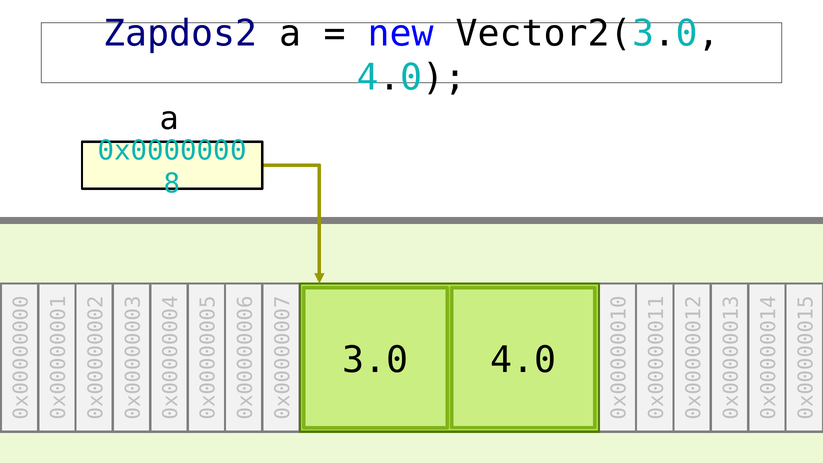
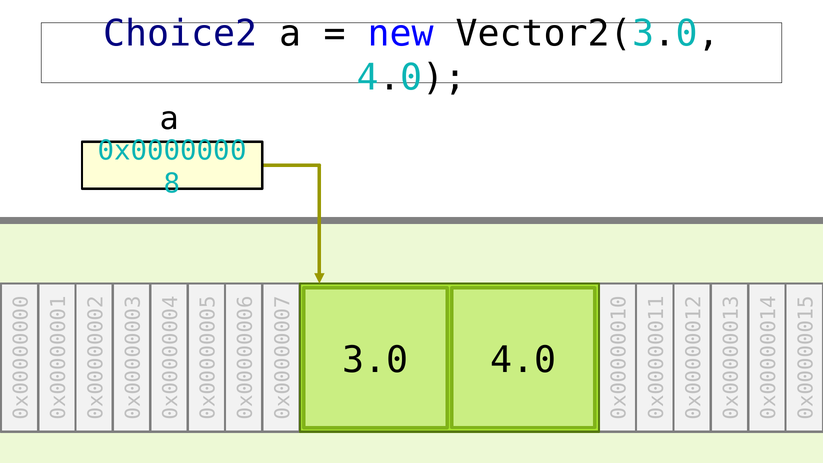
Zapdos2: Zapdos2 -> Choice2
